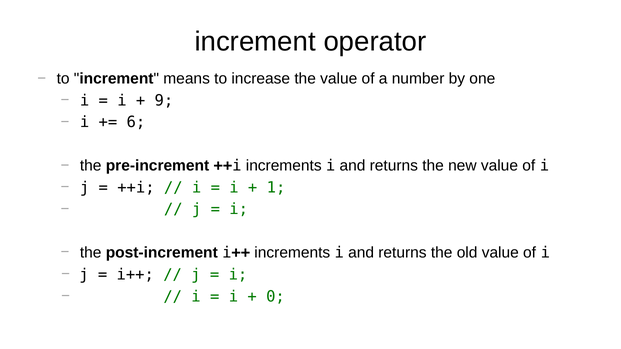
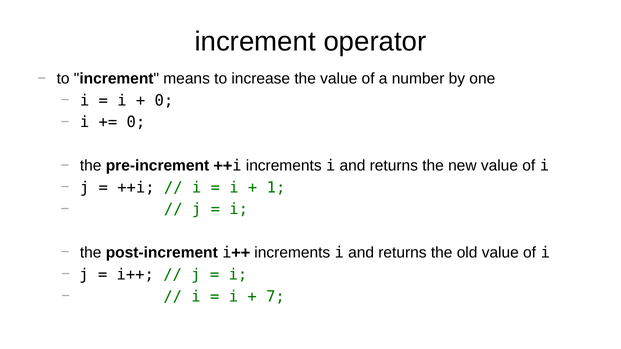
9 at (164, 101): 9 -> 0
6 at (136, 122): 6 -> 0
0: 0 -> 7
